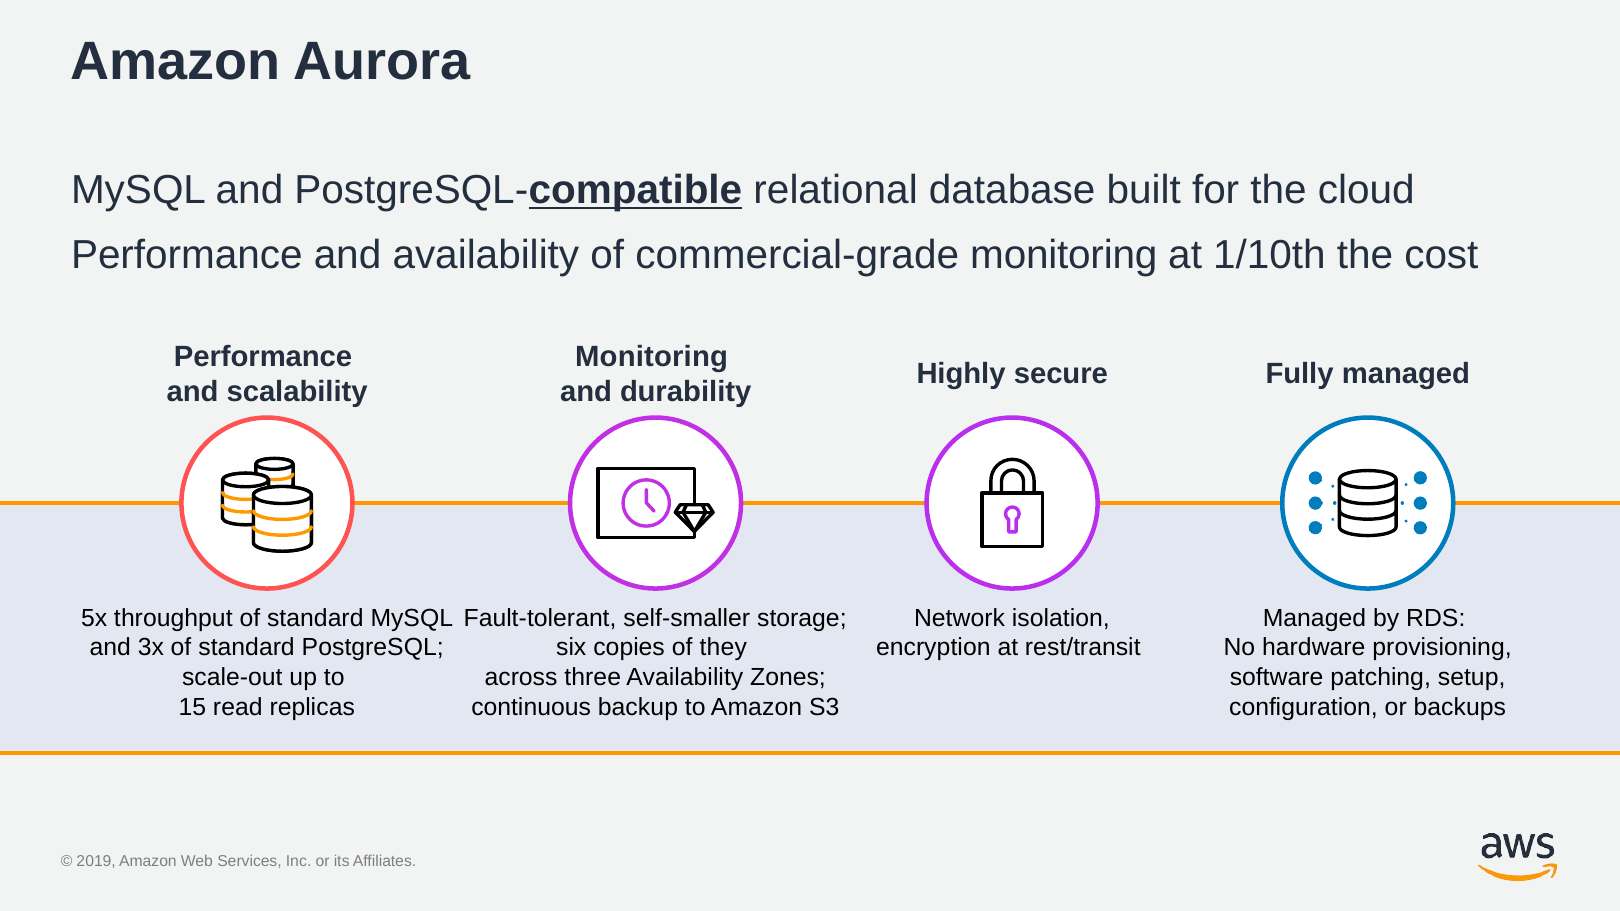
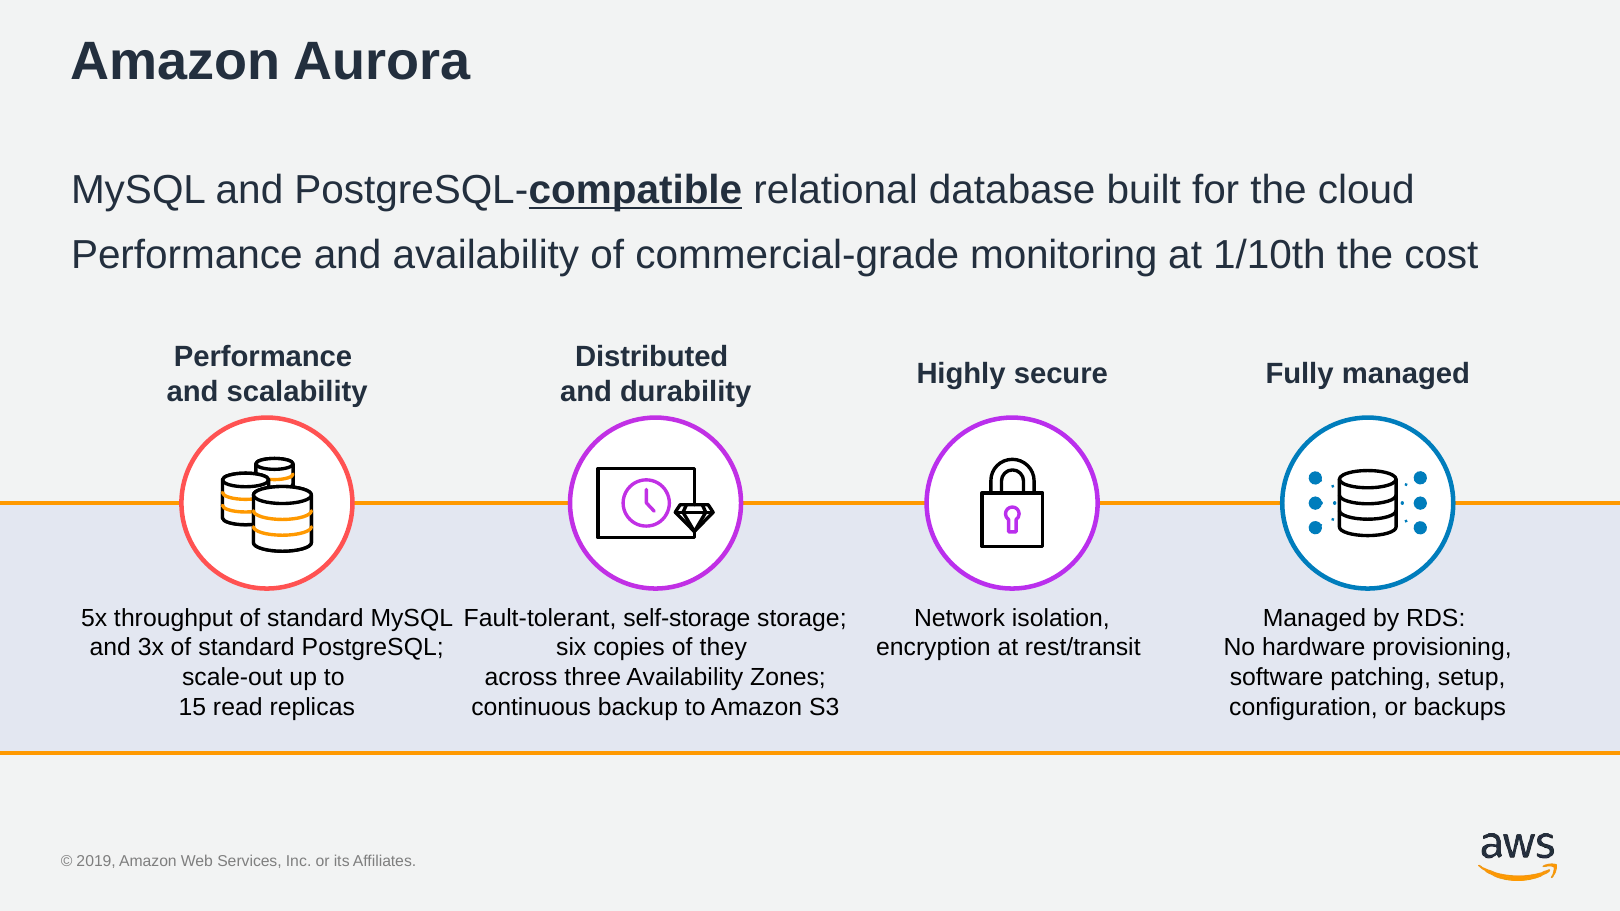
Monitoring at (652, 357): Monitoring -> Distributed
self-smaller: self-smaller -> self-storage
